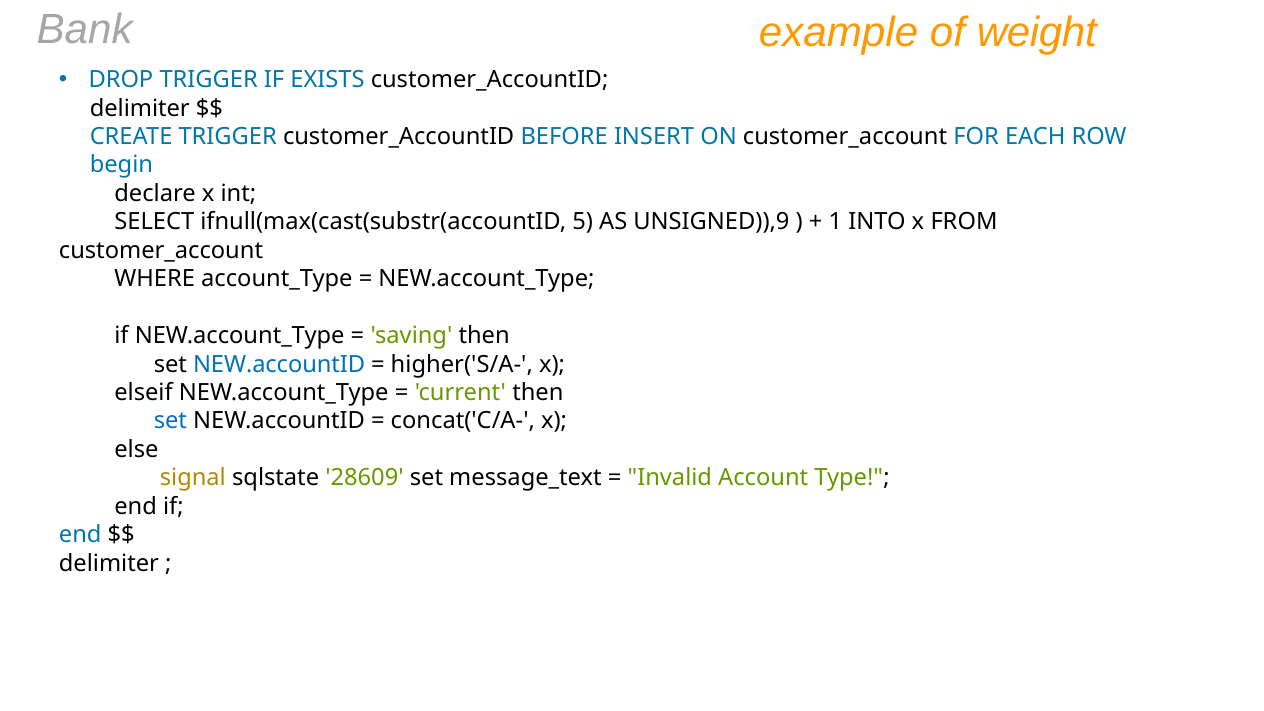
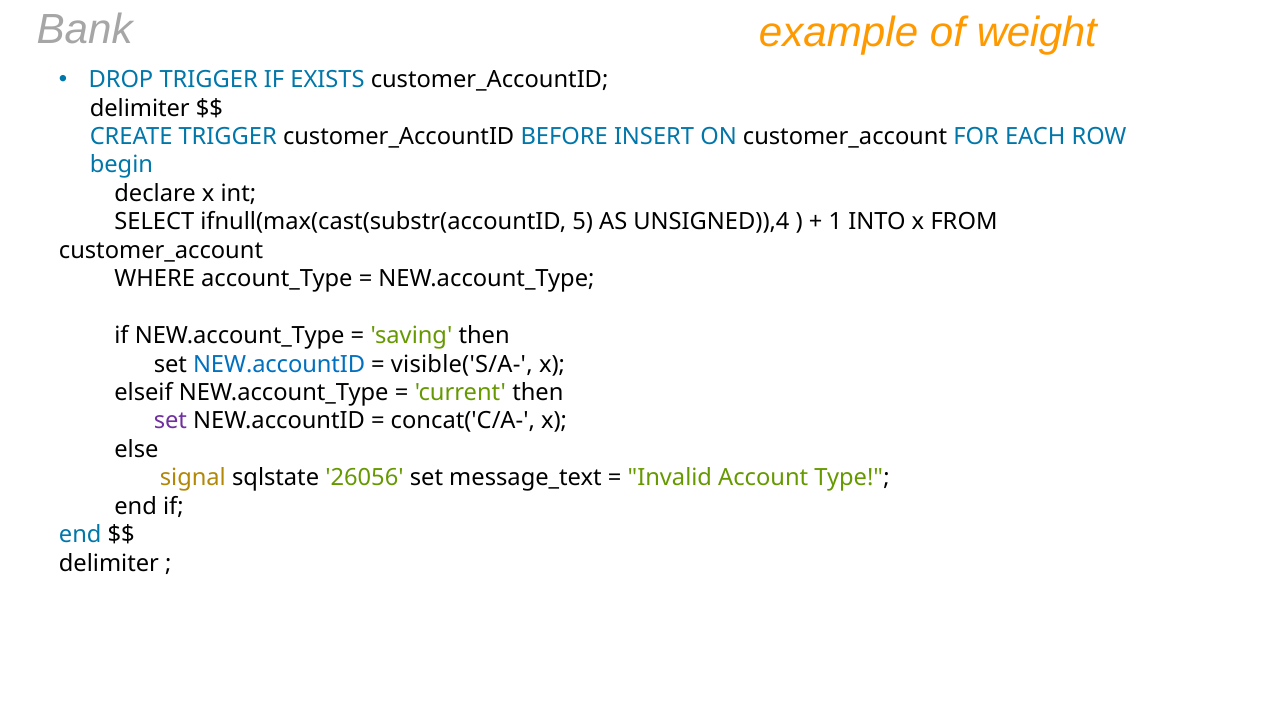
UNSIGNED)),9: UNSIGNED)),9 -> UNSIGNED)),4
higher('S/A-: higher('S/A- -> visible('S/A-
set at (170, 421) colour: blue -> purple
28609: 28609 -> 26056
